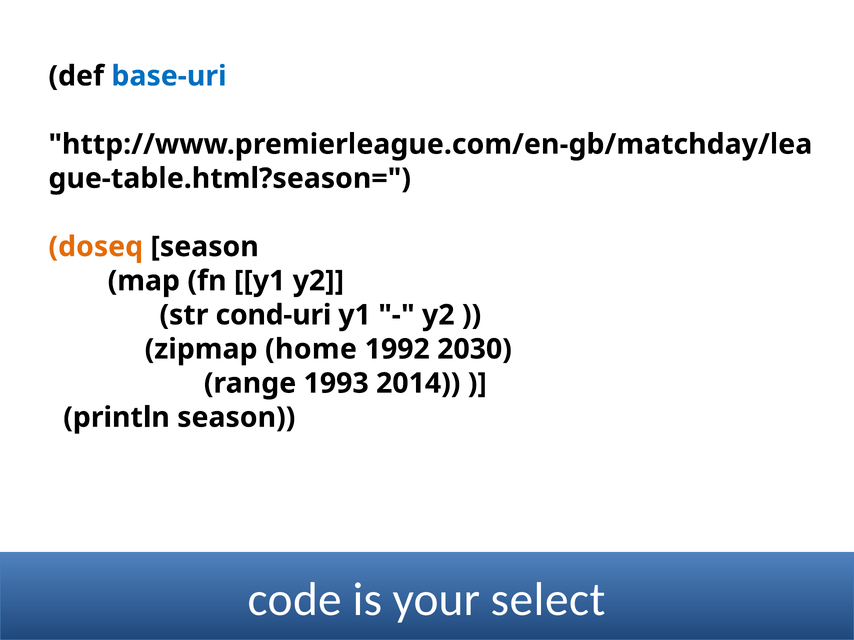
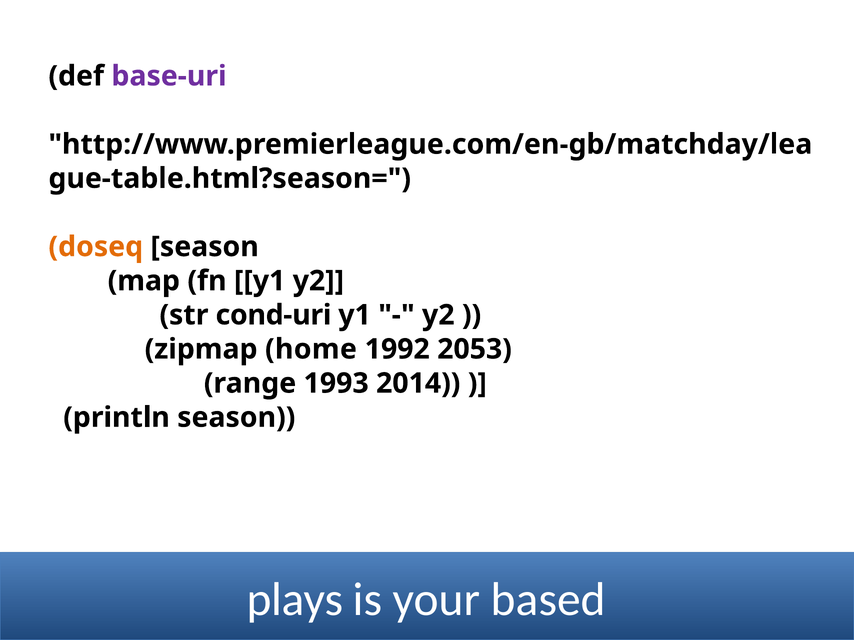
base-uri colour: blue -> purple
2030: 2030 -> 2053
code: code -> plays
select: select -> based
